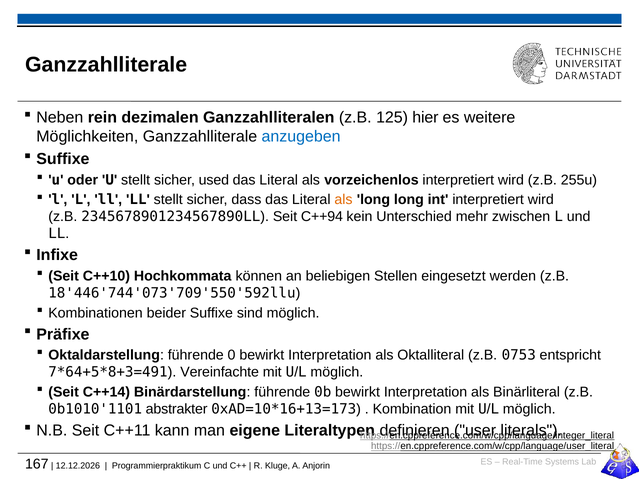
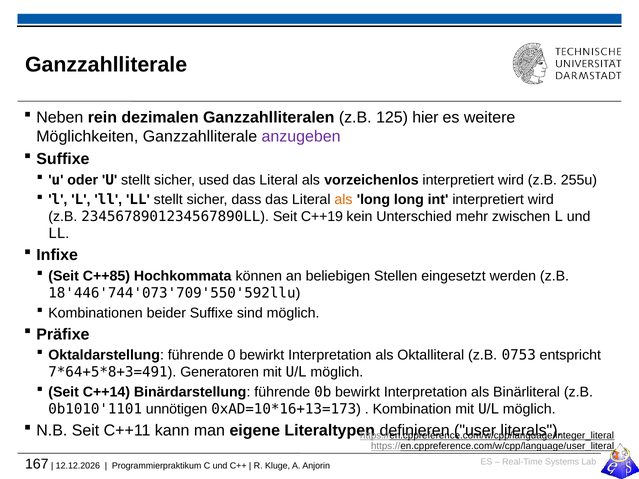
anzugeben colour: blue -> purple
C++94: C++94 -> C++19
C++10: C++10 -> C++85
Vereinfachte: Vereinfachte -> Generatoren
abstrakter: abstrakter -> unnötigen
